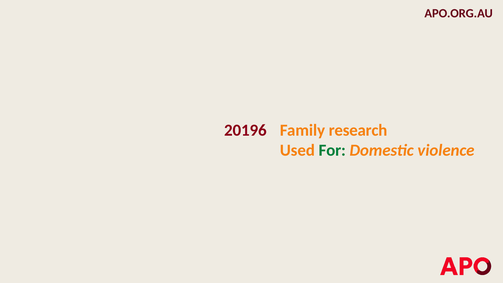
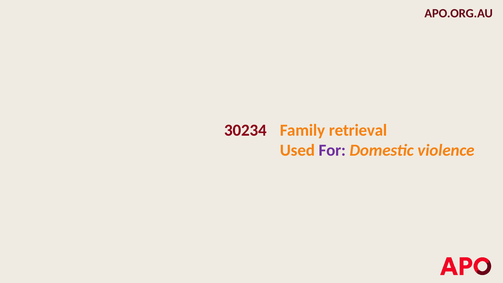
20196: 20196 -> 30234
research: research -> retrieval
For colour: green -> purple
